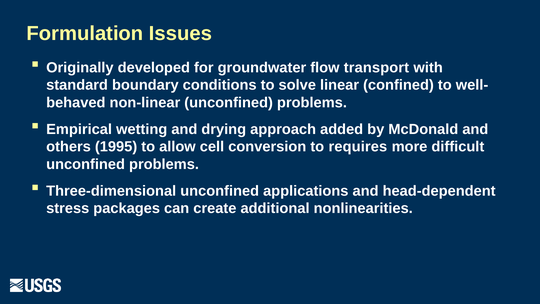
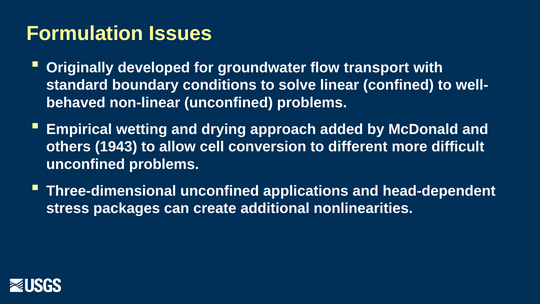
1995: 1995 -> 1943
requires: requires -> different
